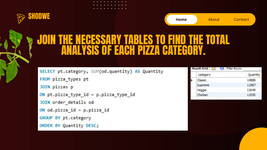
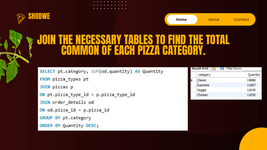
ANALYSIS: ANALYSIS -> COMMON
